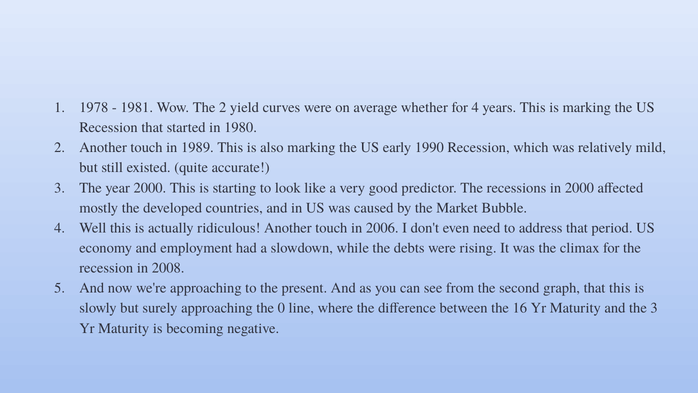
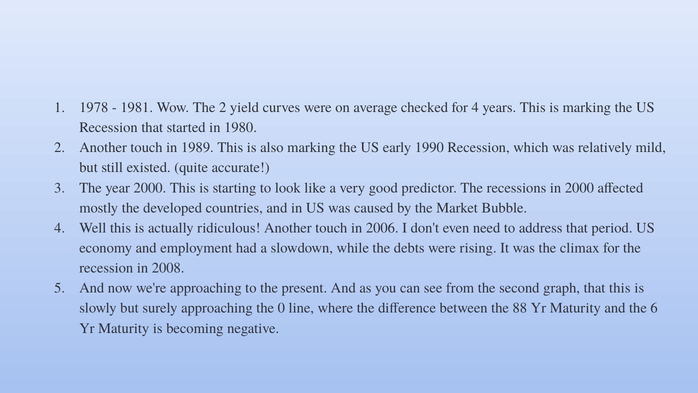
whether: whether -> checked
16: 16 -> 88
the 3: 3 -> 6
